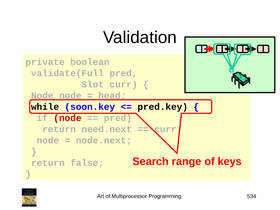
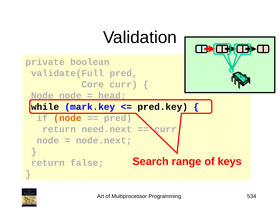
Slot: Slot -> Core
soon.key: soon.key -> mark.key
node at (67, 118) colour: red -> orange
